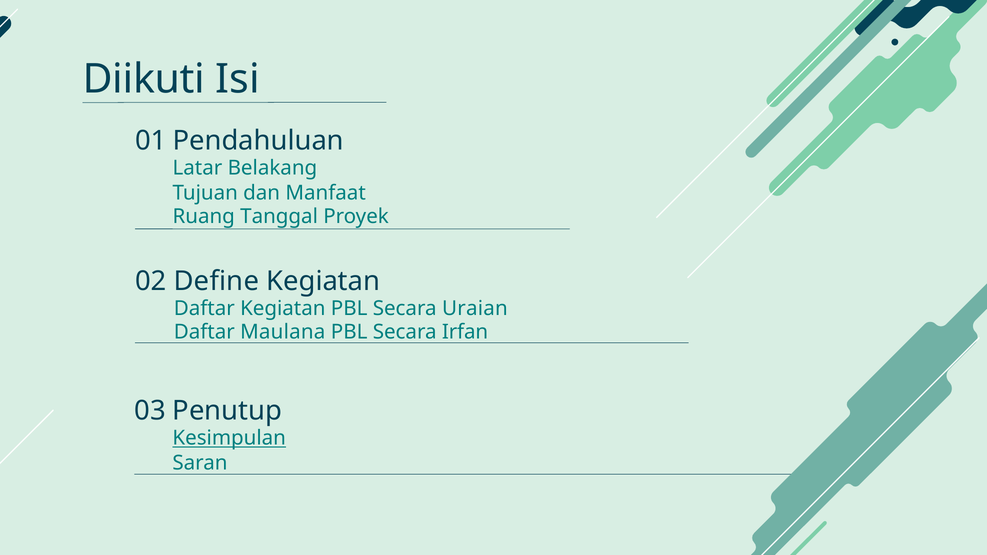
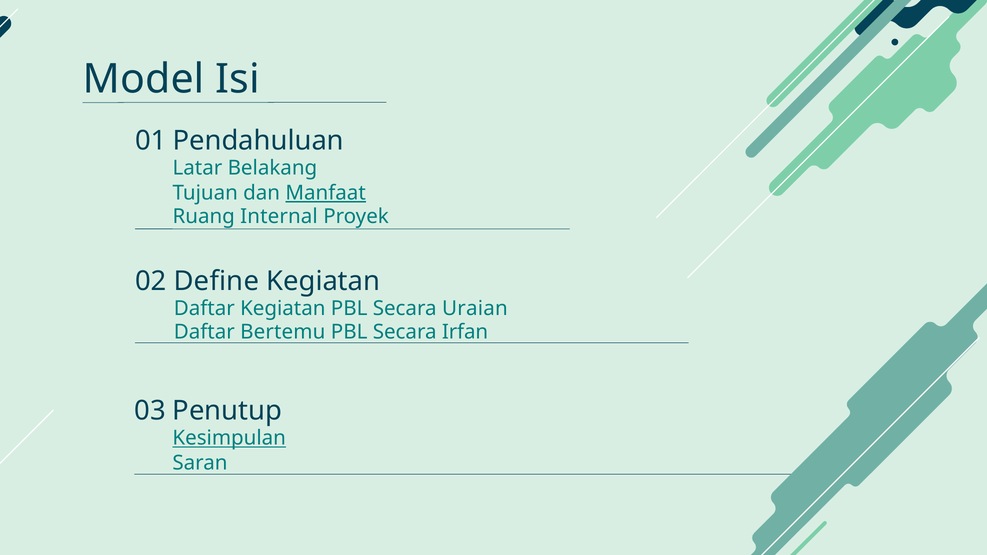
Diikuti: Diikuti -> Model
Manfaat underline: none -> present
Tanggal: Tanggal -> Internal
Maulana: Maulana -> Bertemu
